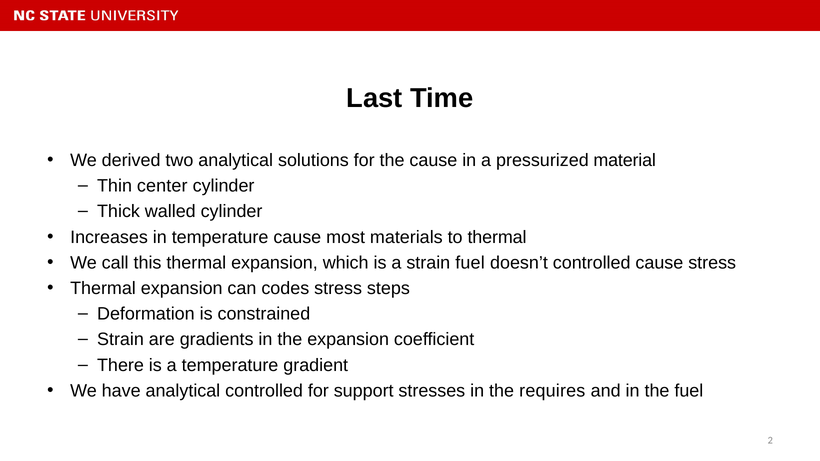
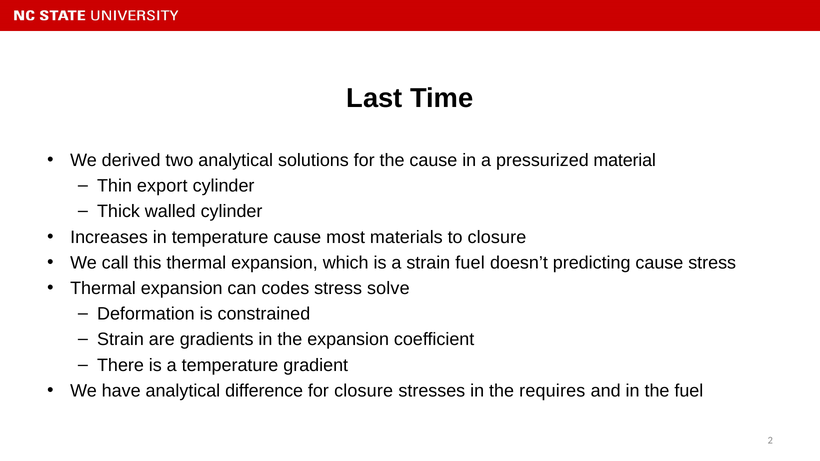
center: center -> export
to thermal: thermal -> closure
doesn’t controlled: controlled -> predicting
steps: steps -> solve
analytical controlled: controlled -> difference
for support: support -> closure
